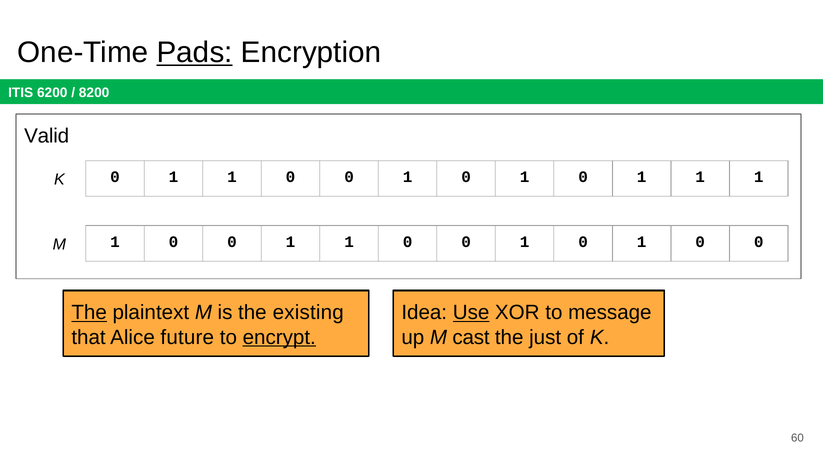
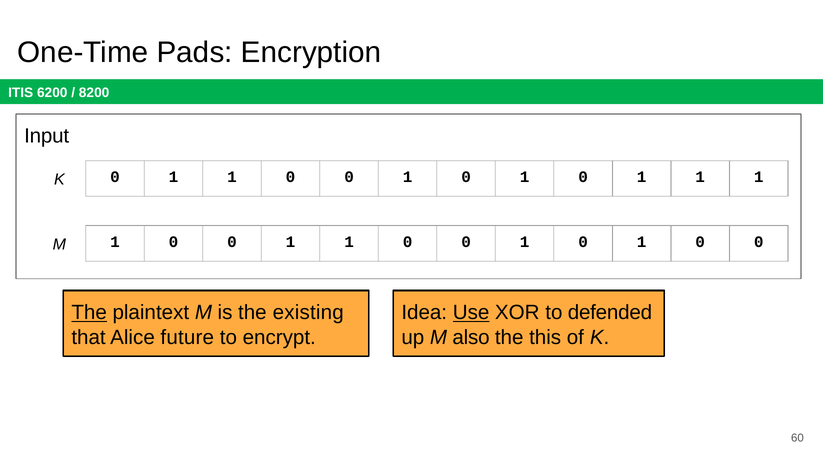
Pads underline: present -> none
Valid: Valid -> Input
message: message -> defended
encrypt underline: present -> none
cast: cast -> also
just: just -> this
